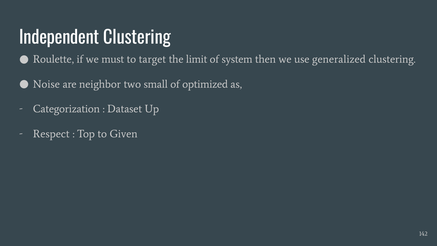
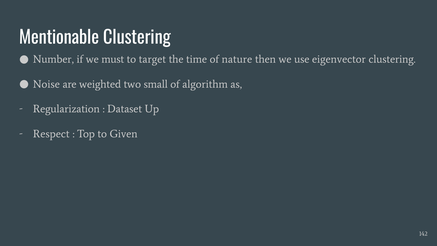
Independent: Independent -> Mentionable
Roulette: Roulette -> Number
limit: limit -> time
system: system -> nature
generalized: generalized -> eigenvector
neighbor: neighbor -> weighted
optimized: optimized -> algorithm
Categorization: Categorization -> Regularization
